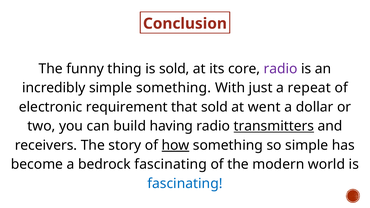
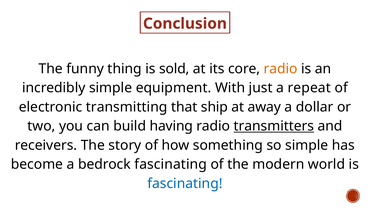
radio at (281, 69) colour: purple -> orange
simple something: something -> equipment
requirement: requirement -> transmitting
that sold: sold -> ship
went: went -> away
how underline: present -> none
